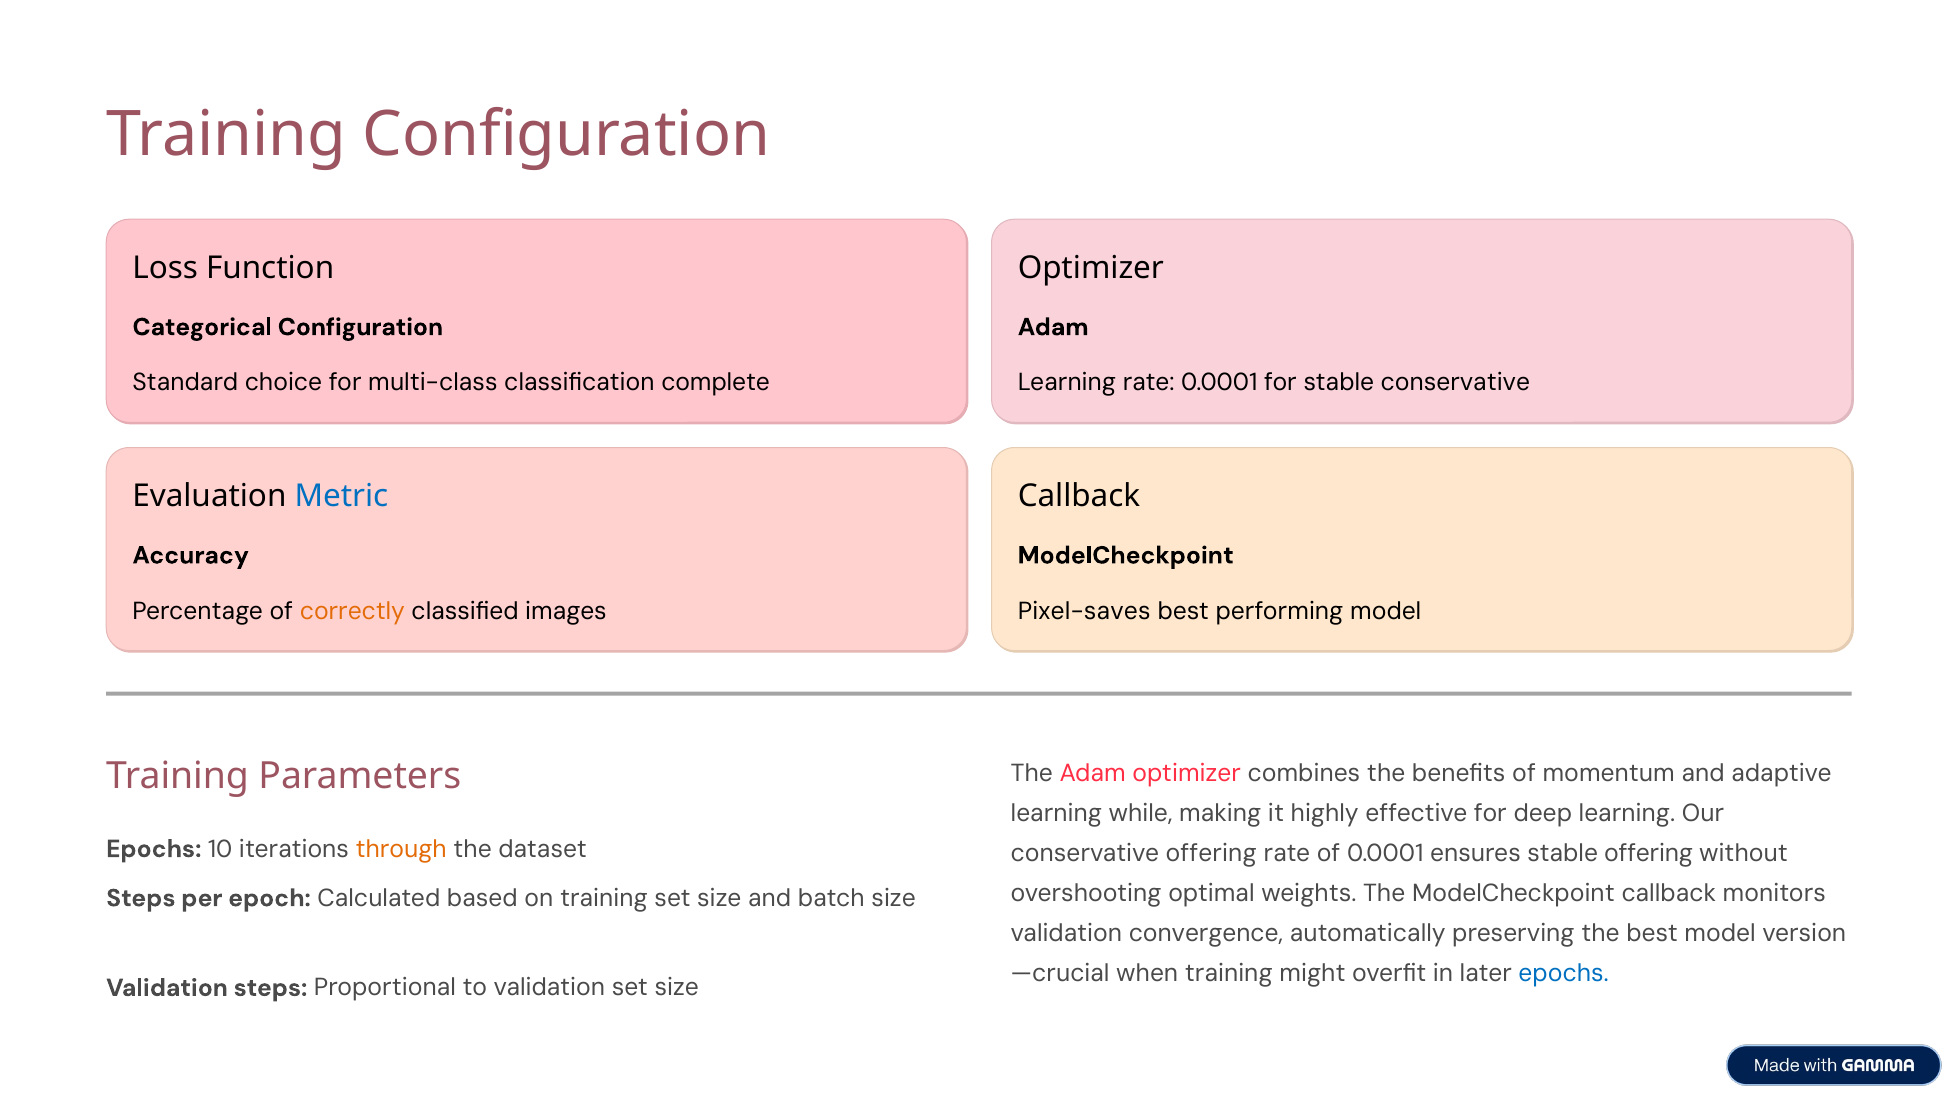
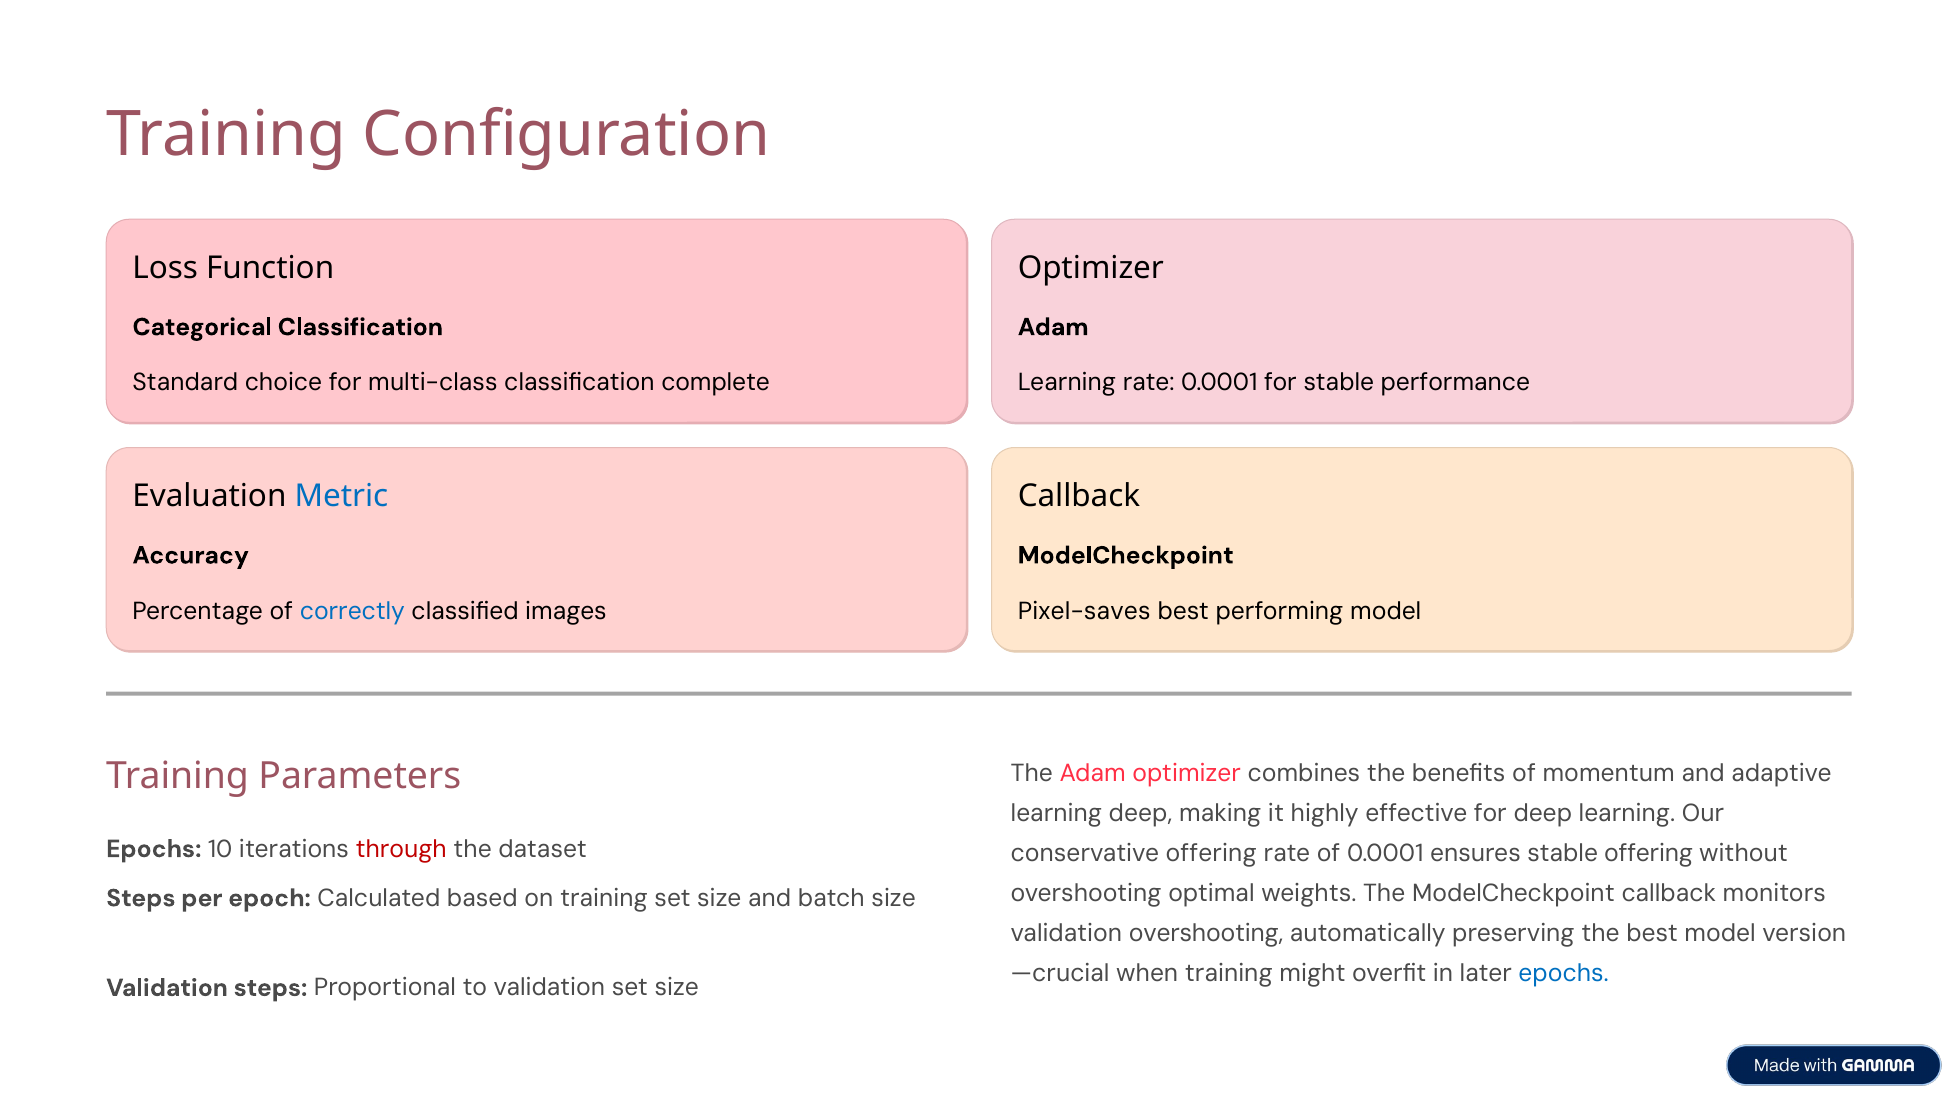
Categorical Configuration: Configuration -> Classification
stable conservative: conservative -> performance
correctly colour: orange -> blue
learning while: while -> deep
through colour: orange -> red
validation convergence: convergence -> overshooting
